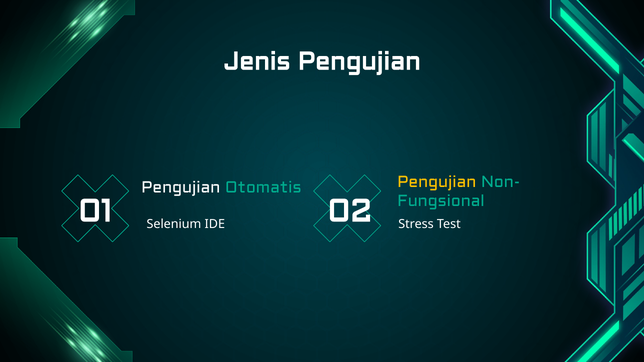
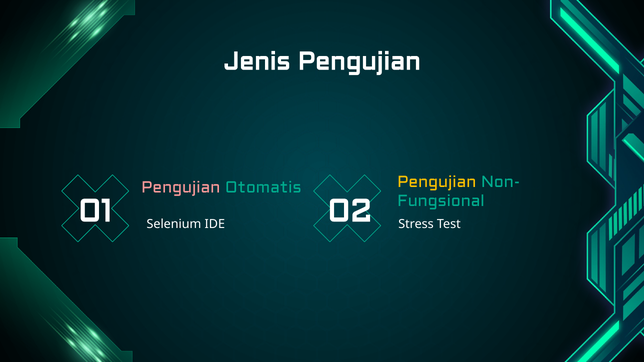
Pengujian at (181, 188) colour: white -> pink
